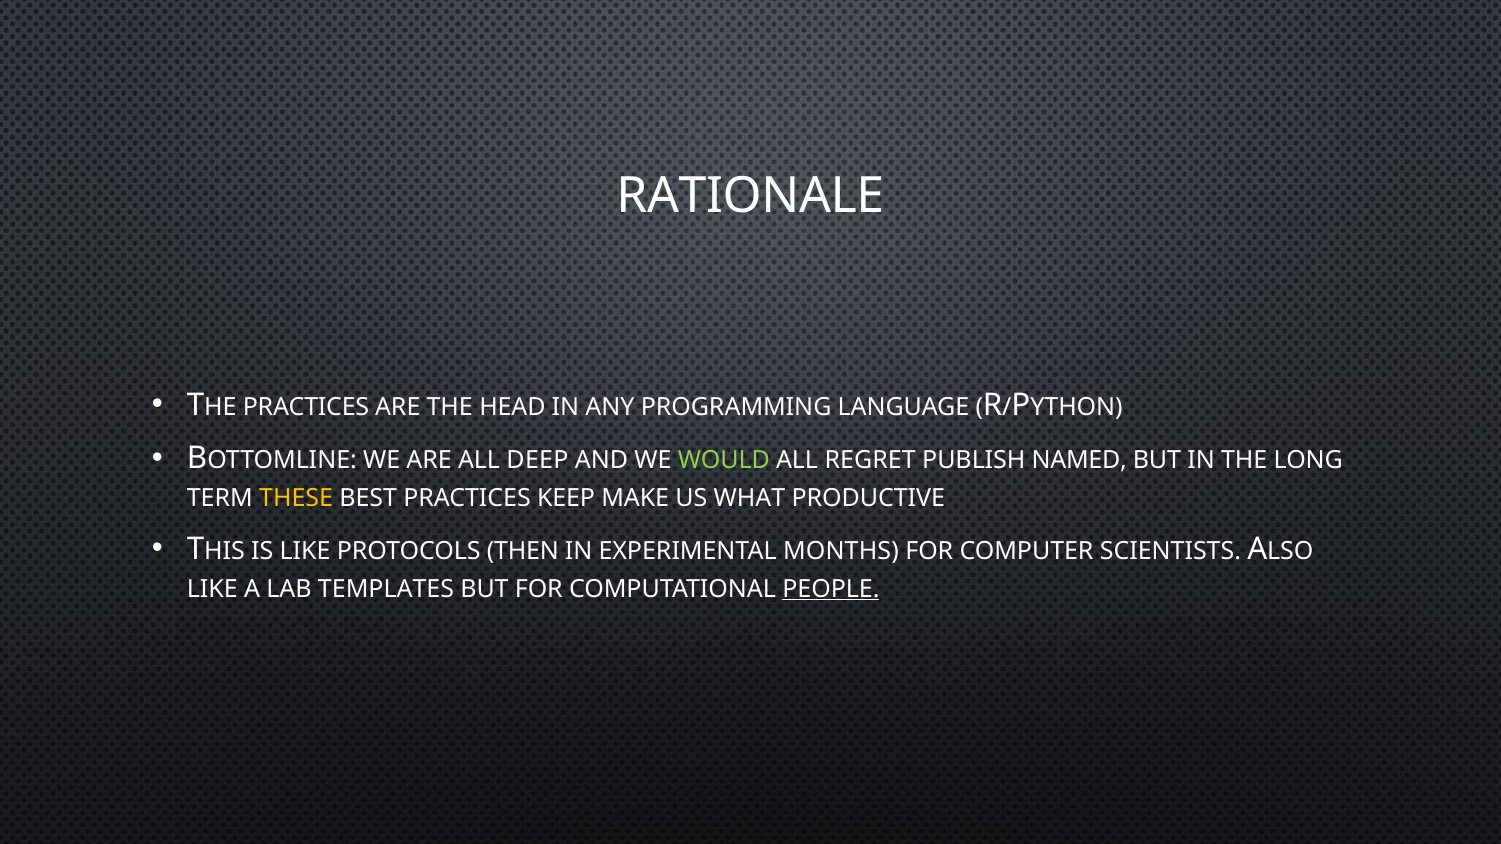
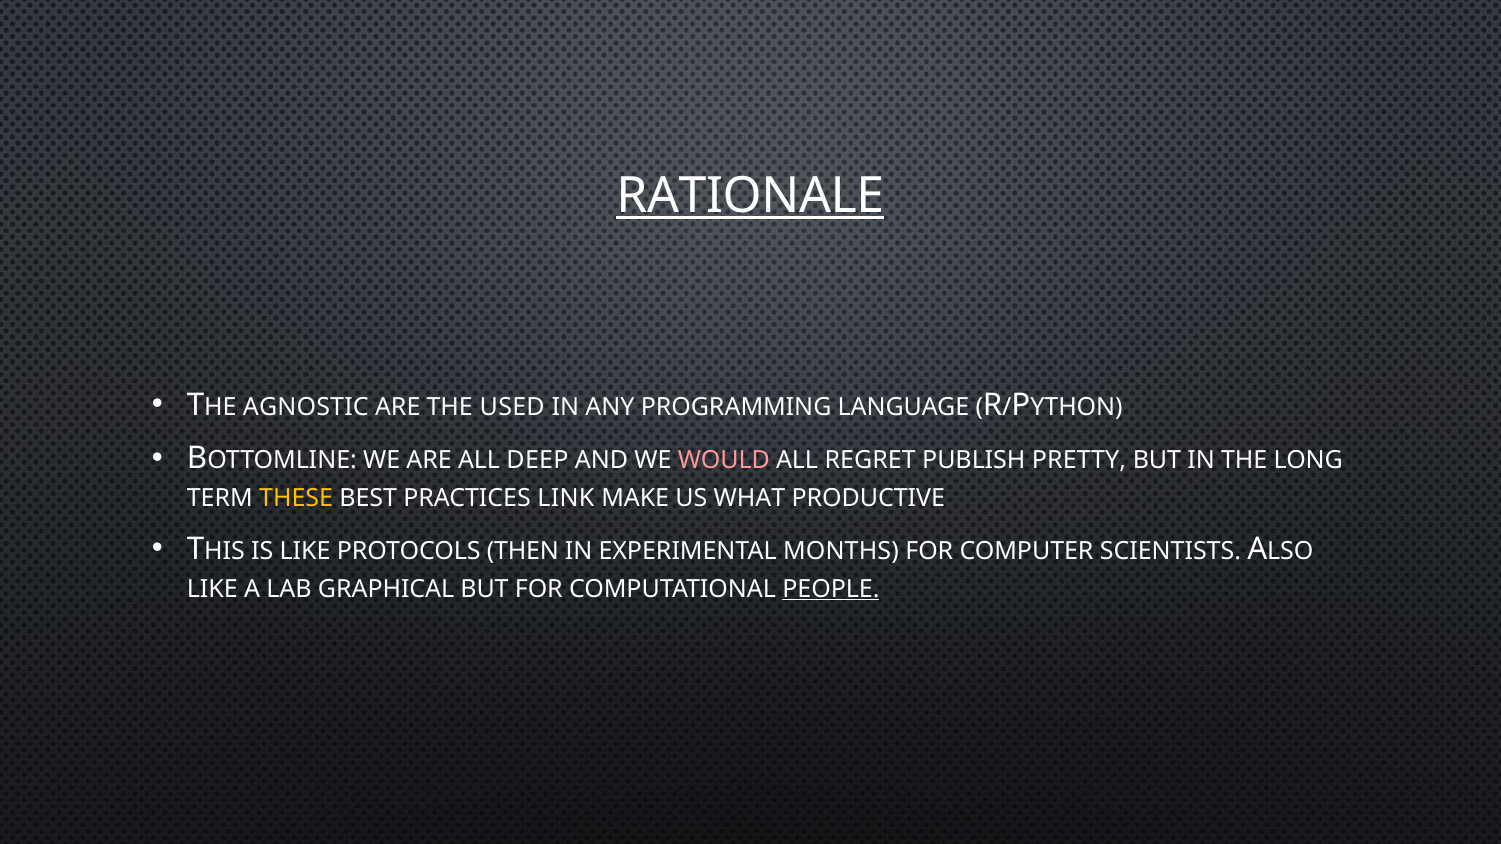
RATIONALE underline: none -> present
PRACTICES at (306, 407): PRACTICES -> AGNOSTIC
HEAD: HEAD -> USED
WOULD colour: light green -> pink
NAMED: NAMED -> PRETTY
KEEP: KEEP -> LINK
TEMPLATES: TEMPLATES -> GRAPHICAL
